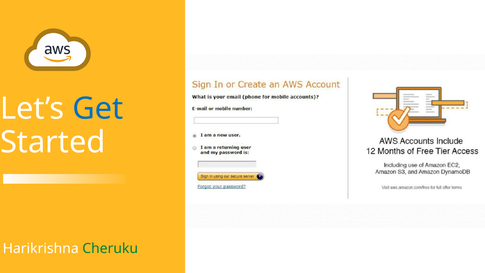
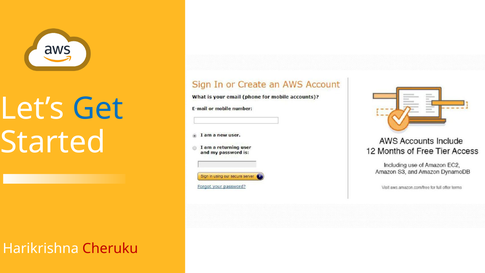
Cheruku colour: green -> red
